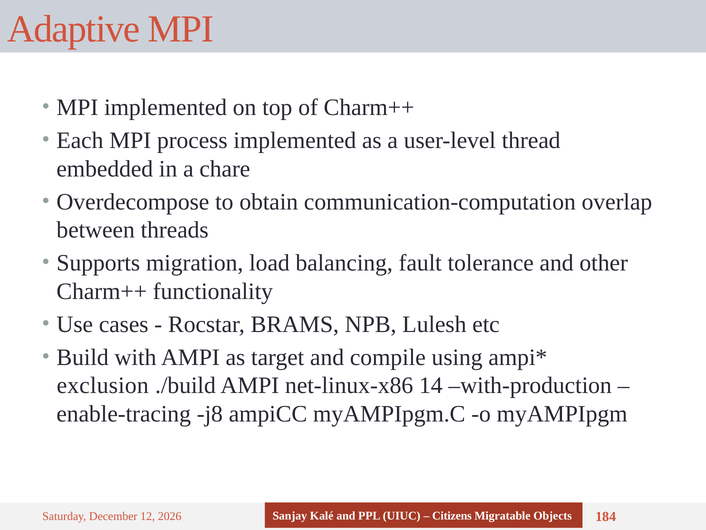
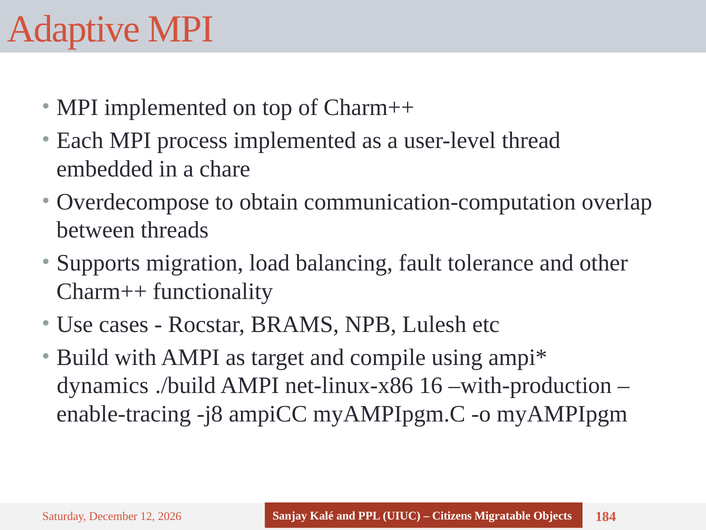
exclusion: exclusion -> dynamics
14: 14 -> 16
